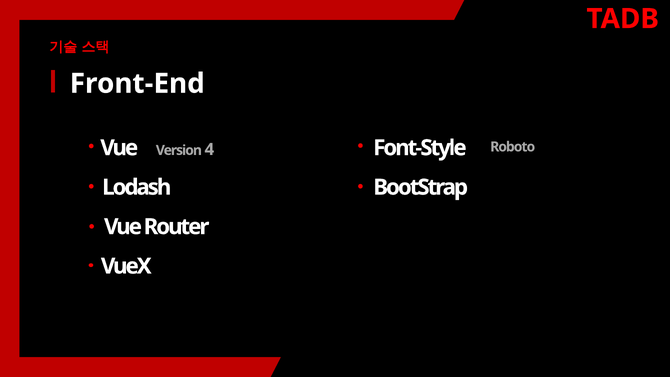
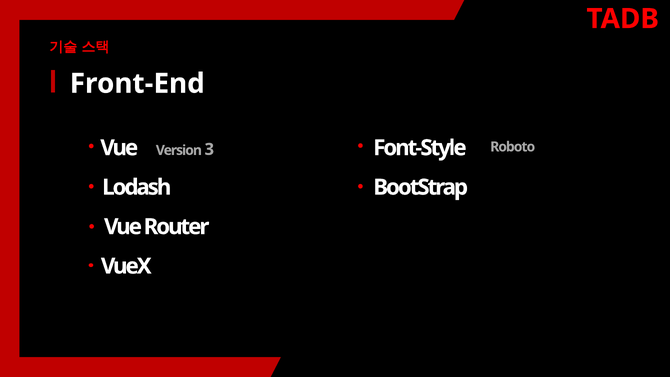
4: 4 -> 3
